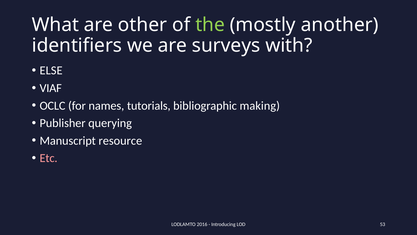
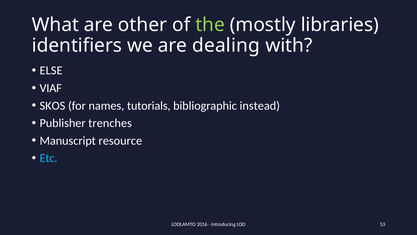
another: another -> libraries
surveys: surveys -> dealing
OCLC: OCLC -> SKOS
making: making -> instead
querying: querying -> trenches
Etc colour: pink -> light blue
